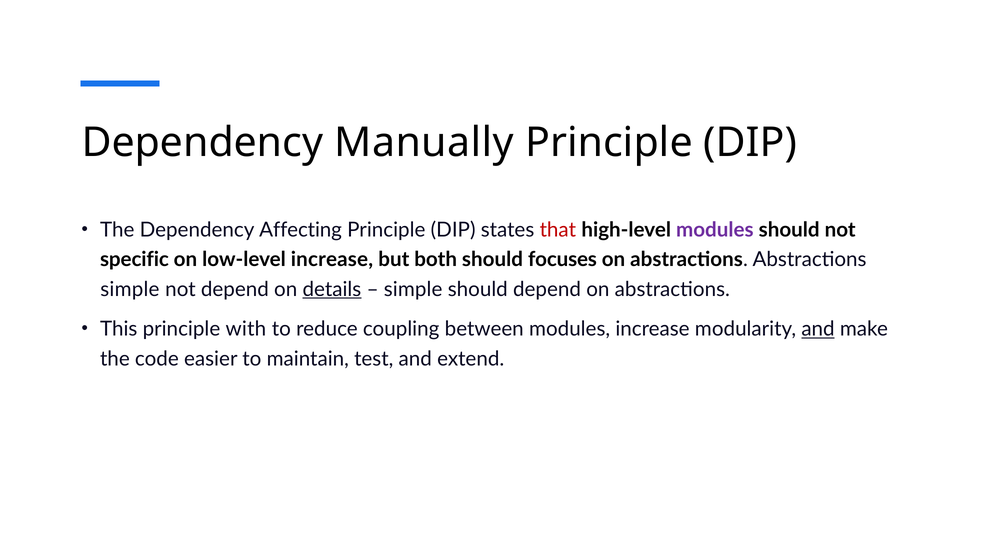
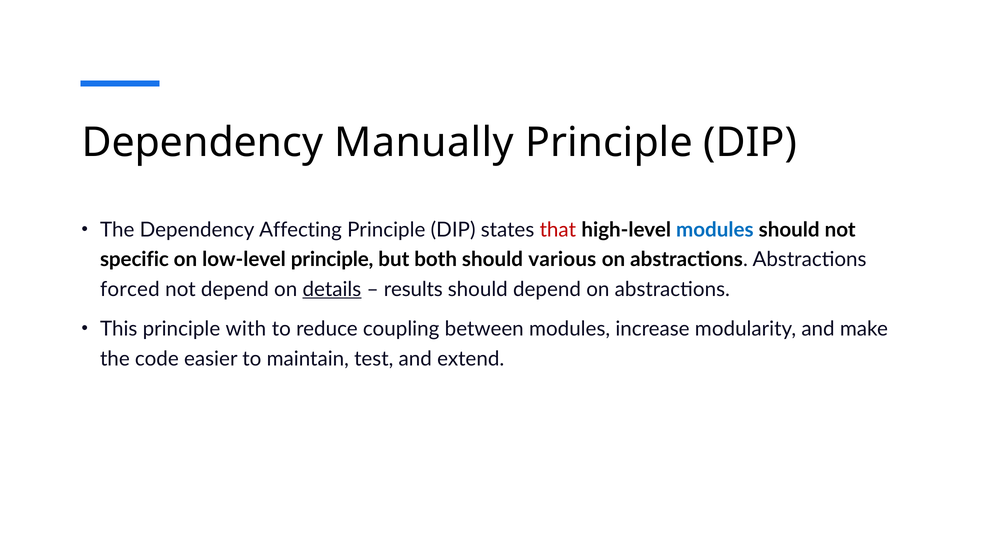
modules at (715, 230) colour: purple -> blue
low-level increase: increase -> principle
focuses: focuses -> various
simple at (130, 289): simple -> forced
simple at (413, 289): simple -> results
and at (818, 329) underline: present -> none
